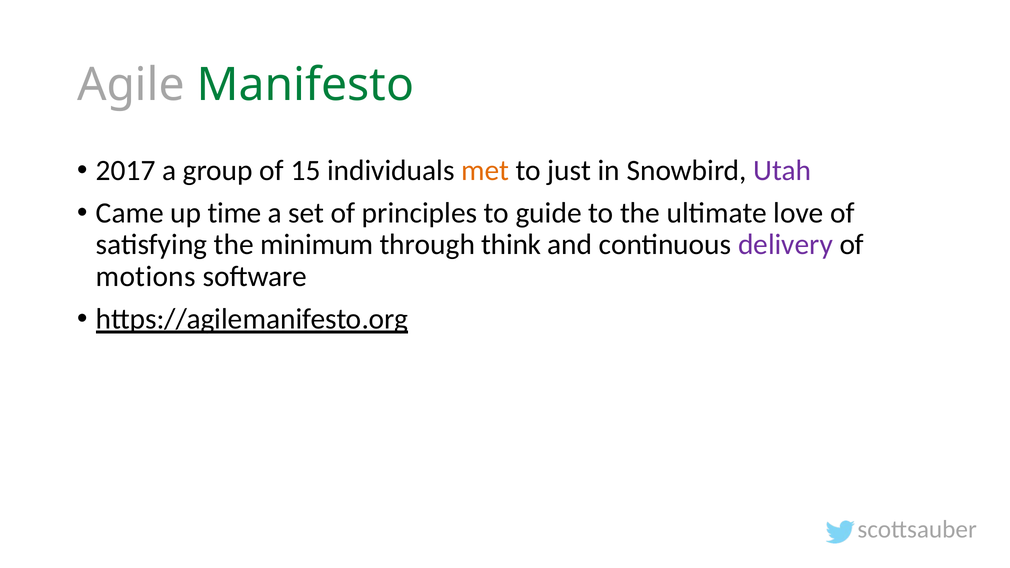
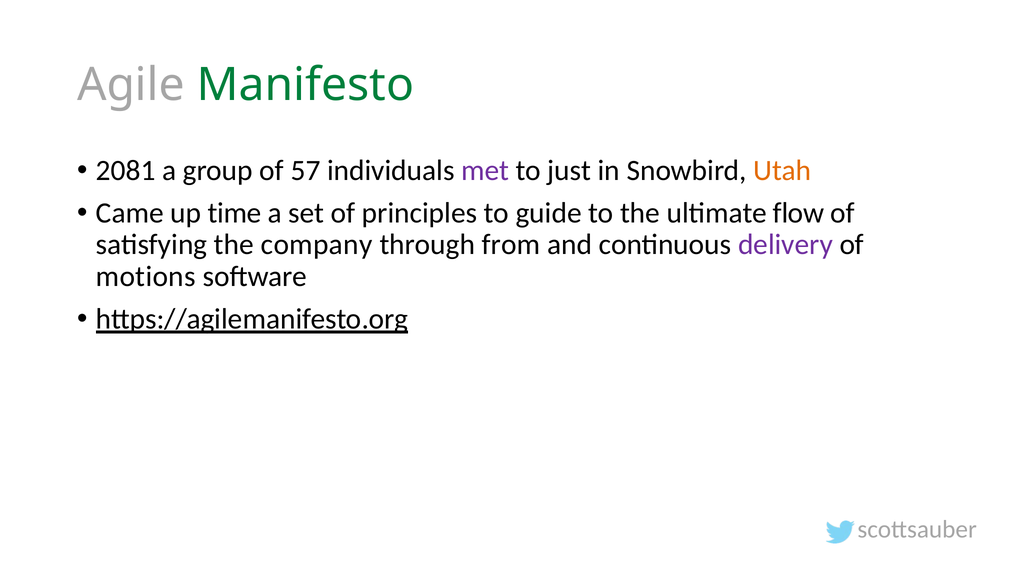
2017: 2017 -> 2081
15: 15 -> 57
met colour: orange -> purple
Utah colour: purple -> orange
love: love -> flow
minimum: minimum -> company
think: think -> from
